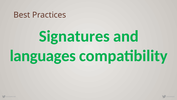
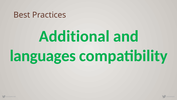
Signatures: Signatures -> Additional
